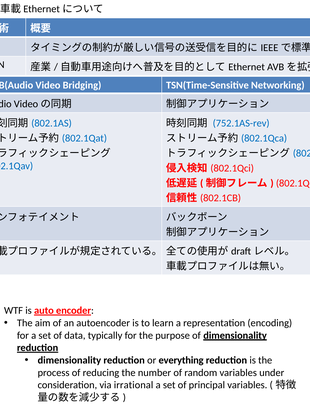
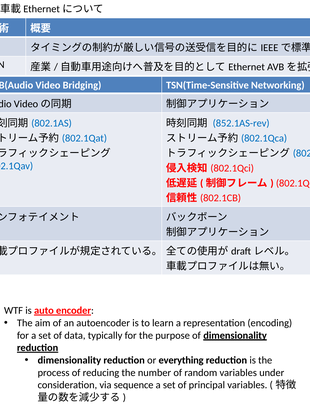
752.1AS-rev: 752.1AS-rev -> 852.1AS-rev
irrational: irrational -> sequence
